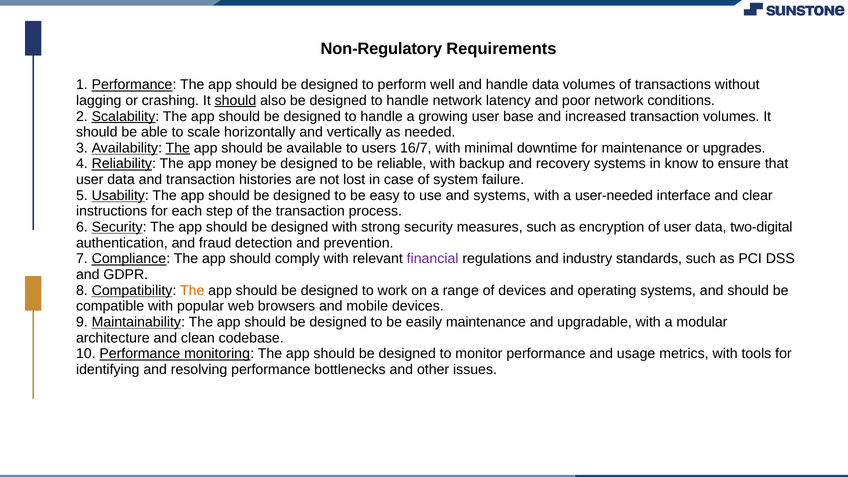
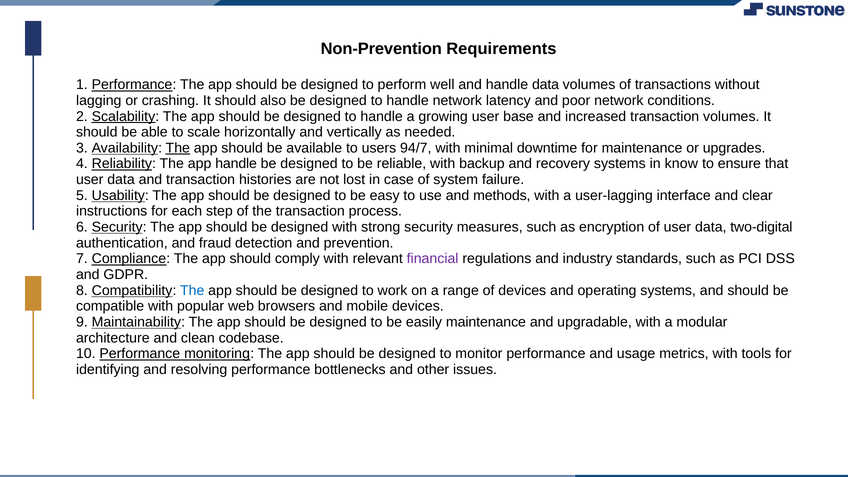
Non-Regulatory: Non-Regulatory -> Non-Prevention
should at (235, 101) underline: present -> none
16/7: 16/7 -> 94/7
app money: money -> handle
and systems: systems -> methods
user-needed: user-needed -> user-lagging
The at (192, 290) colour: orange -> blue
